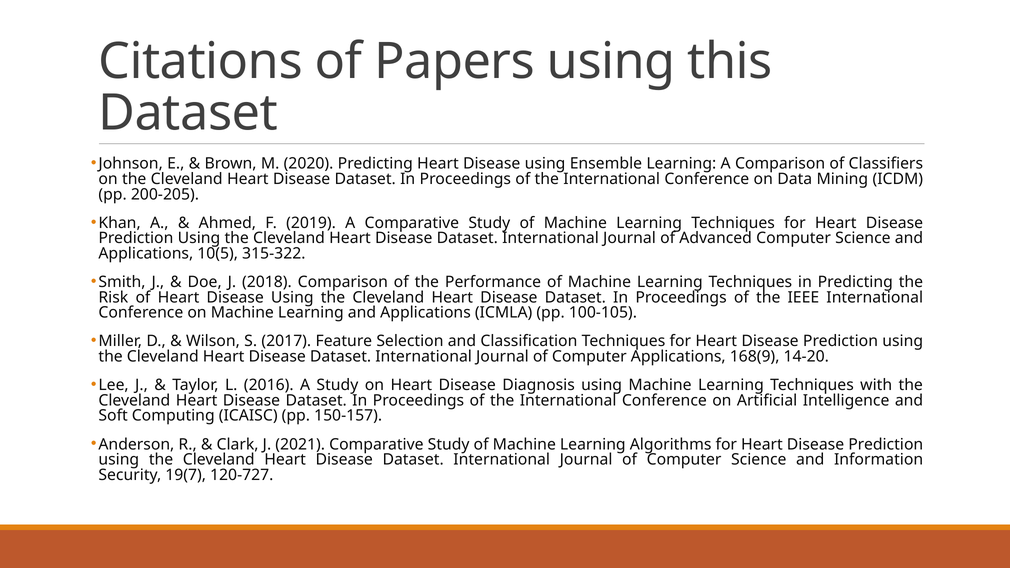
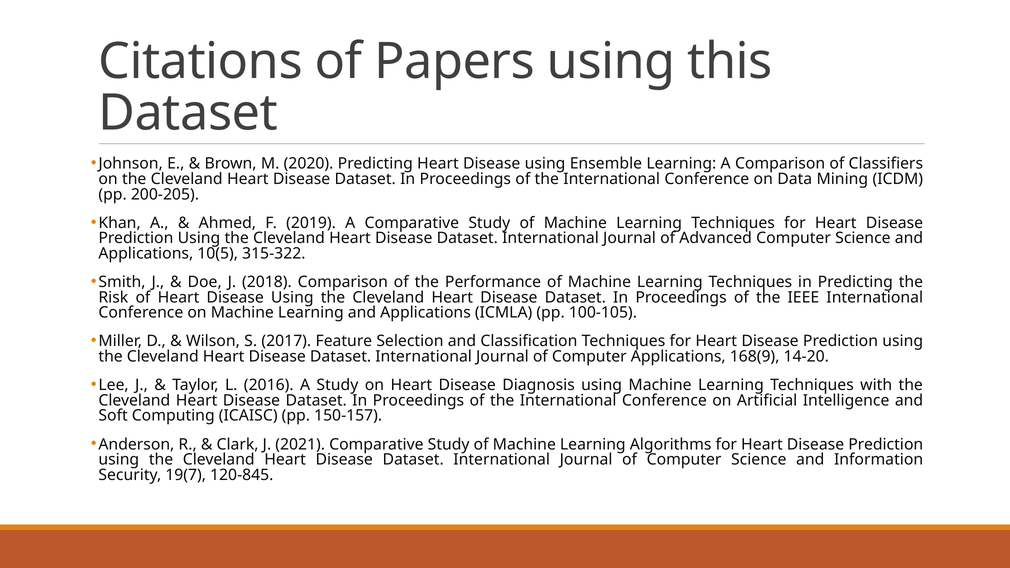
120-727: 120-727 -> 120-845
